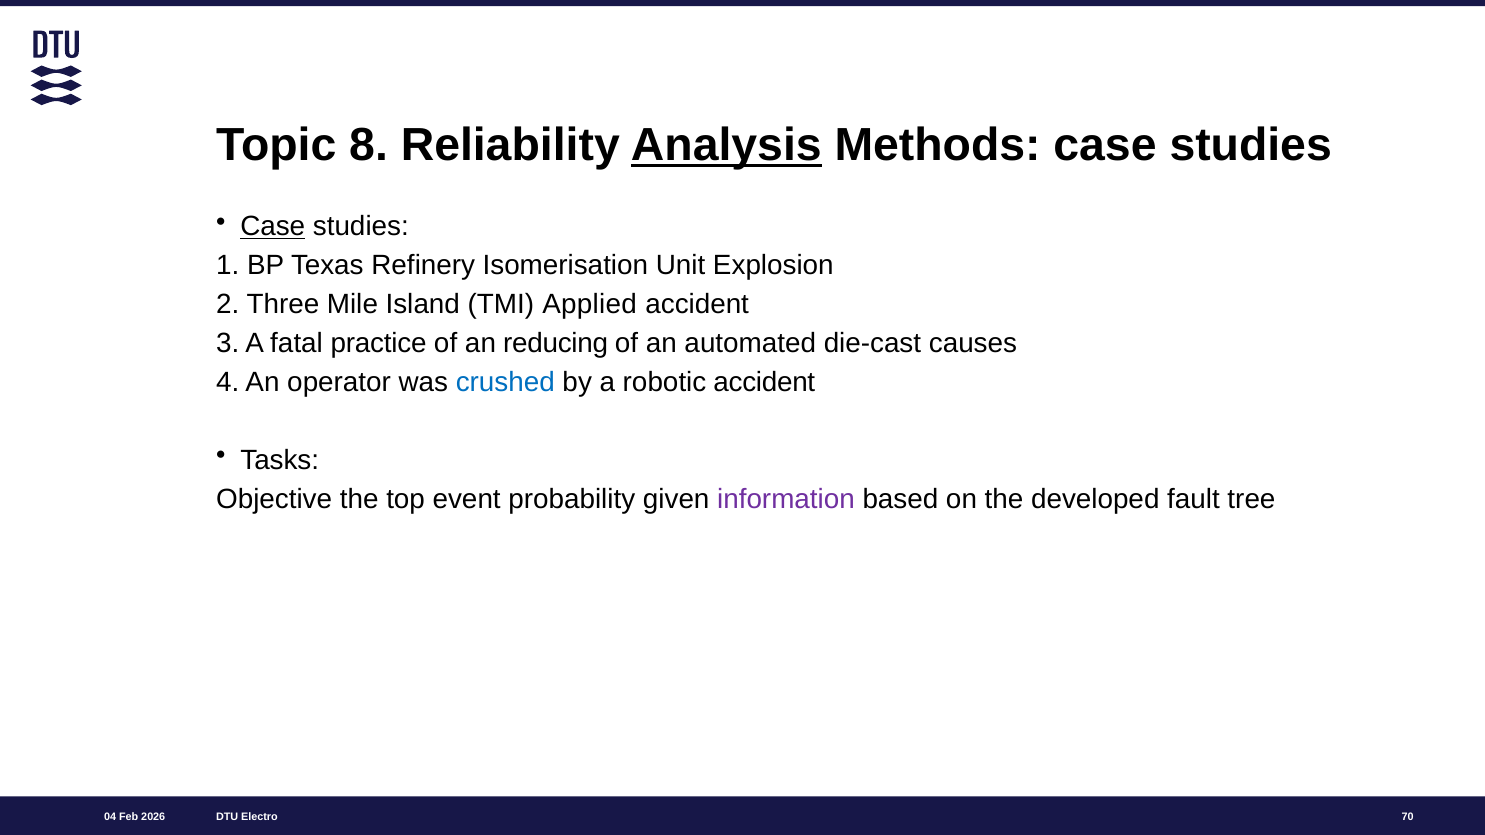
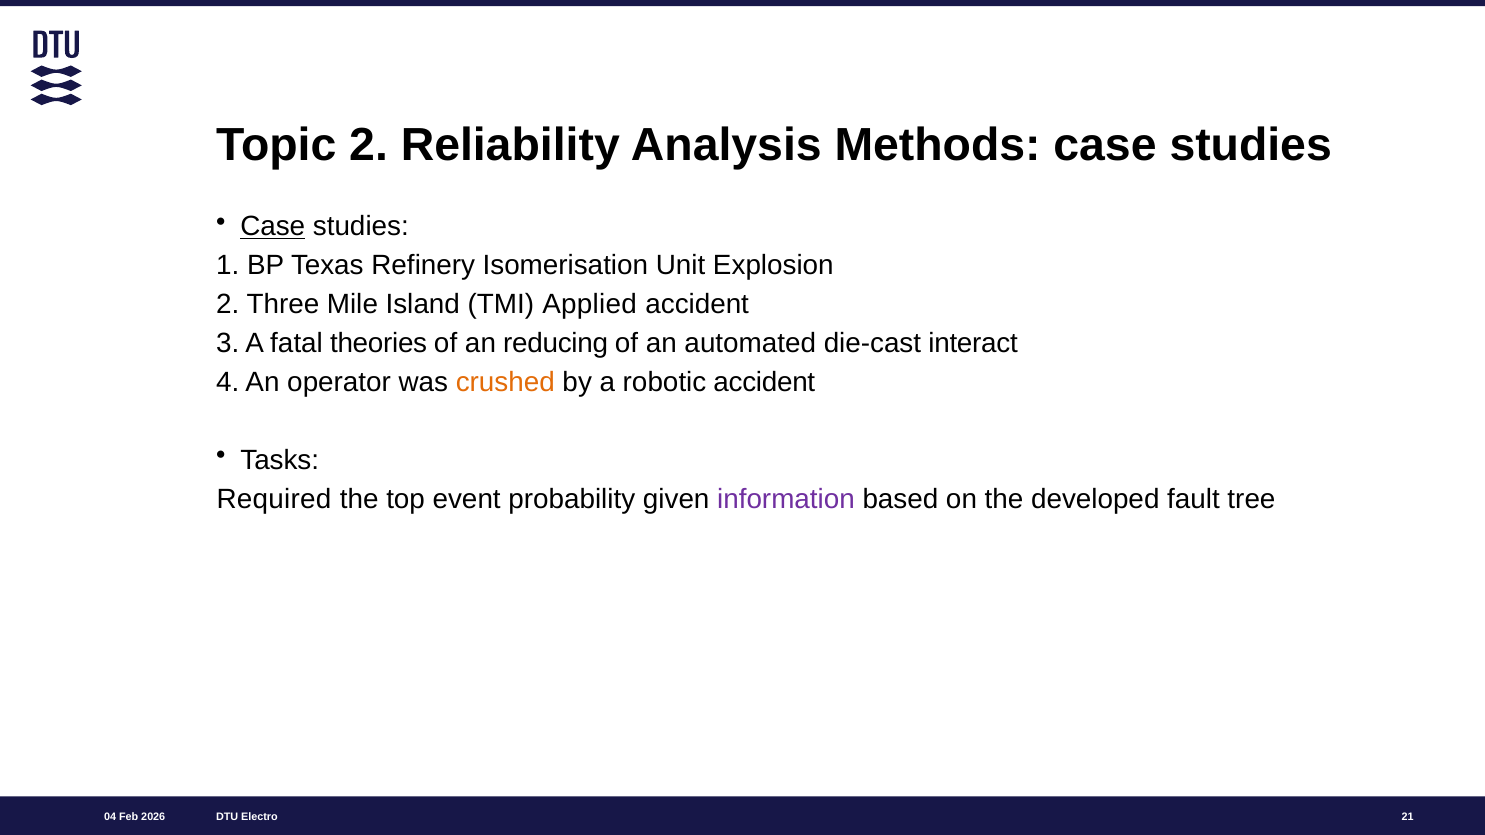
Topic 8: 8 -> 2
Analysis underline: present -> none
practice: practice -> theories
causes: causes -> interact
crushed colour: blue -> orange
Objective: Objective -> Required
70: 70 -> 21
